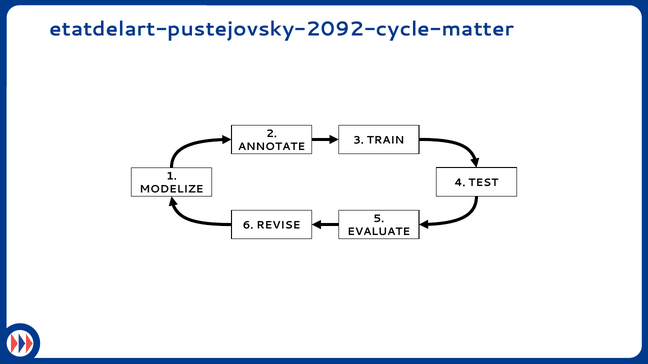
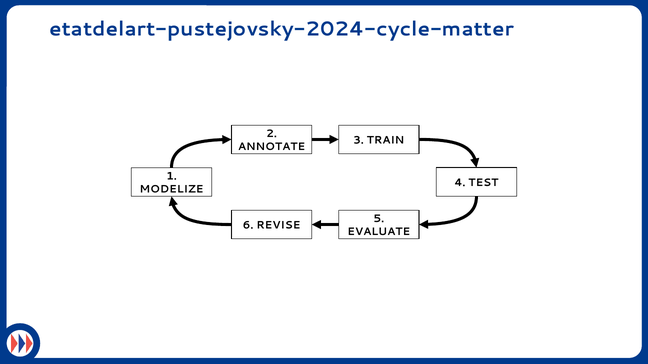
etatdelart-pustejovsky-2092-cycle-matter: etatdelart-pustejovsky-2092-cycle-matter -> etatdelart-pustejovsky-2024-cycle-matter
